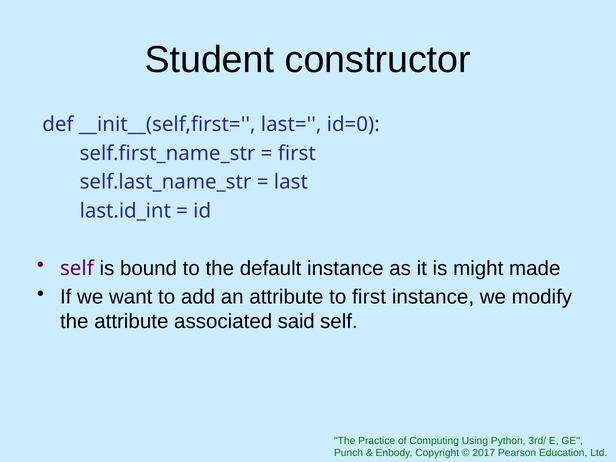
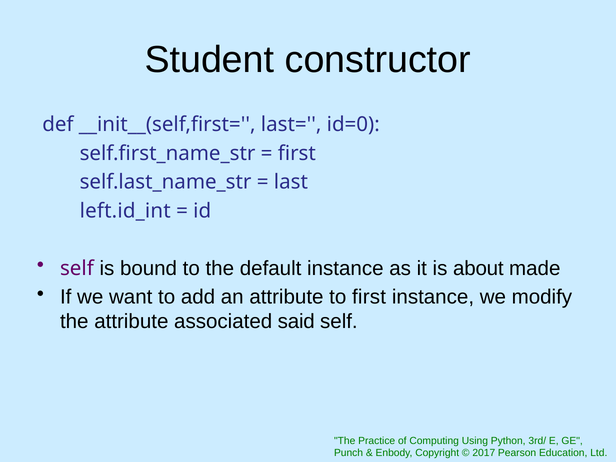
last.id_int: last.id_int -> left.id_int
might: might -> about
